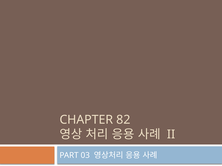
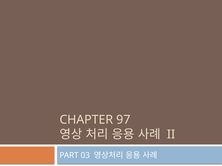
82: 82 -> 97
